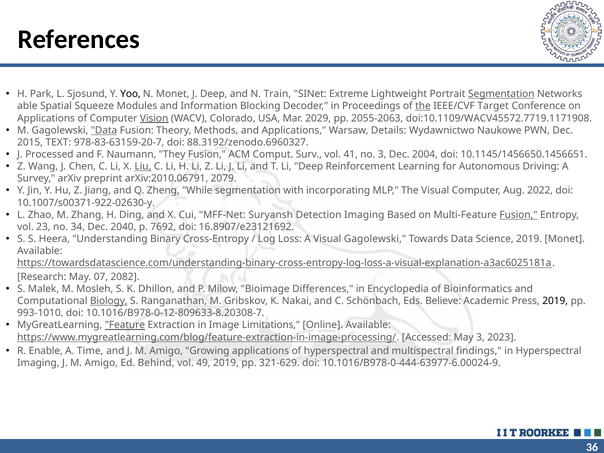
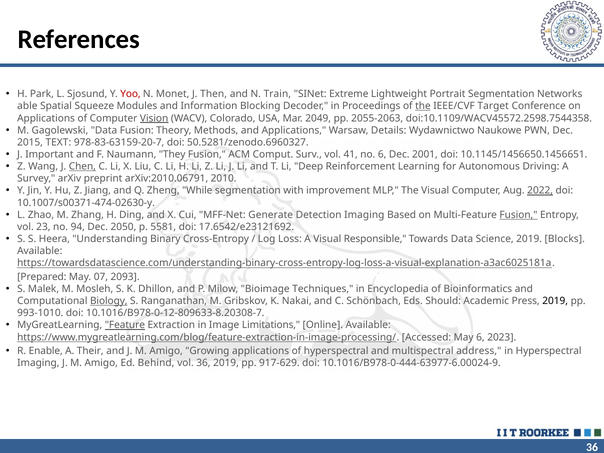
Yoo colour: black -> red
J Deep: Deep -> Then
Segmentation at (501, 94) underline: present -> none
2029: 2029 -> 2049
doi:10.1109/WACV45572.7719.1171908: doi:10.1109/WACV45572.7719.1171908 -> doi:10.1109/WACV45572.2598.7544358
Data at (104, 130) underline: present -> none
88.3192/zenodo.6960327: 88.3192/zenodo.6960327 -> 50.5281/zenodo.6960327
Processed: Processed -> Important
no 3: 3 -> 6
2004: 2004 -> 2001
Chen underline: none -> present
Liu underline: present -> none
2079: 2079 -> 2010
incorporating: incorporating -> improvement
2022 underline: none -> present
10.1007/s00371-922-02630-y: 10.1007/s00371-922-02630-y -> 10.1007/s00371-474-02630-y
Suryansh: Suryansh -> Generate
34: 34 -> 94
2040: 2040 -> 2050
7692: 7692 -> 5581
16.8907/e23121692: 16.8907/e23121692 -> 17.6542/e23121692
Visual Gagolewski: Gagolewski -> Responsible
2019 Monet: Monet -> Blocks
Research: Research -> Prepared
2082: 2082 -> 2093
Differences: Differences -> Techniques
Believe: Believe -> Should
May 3: 3 -> 6
Time: Time -> Their
findings: findings -> address
vol 49: 49 -> 36
321-629: 321-629 -> 917-629
